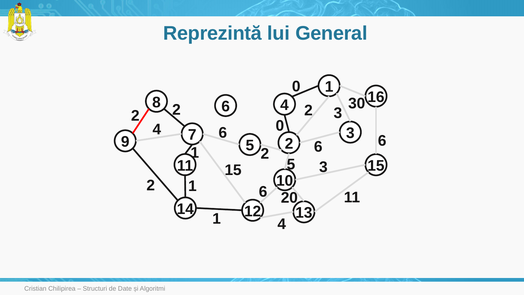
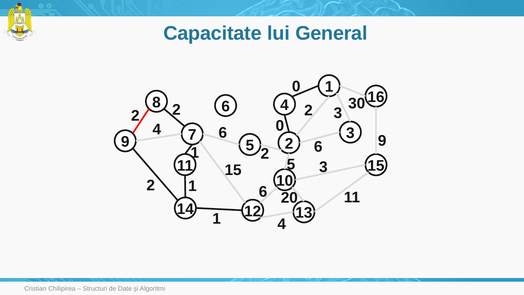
Reprezintă: Reprezintă -> Capacitate
6 at (382, 141): 6 -> 9
